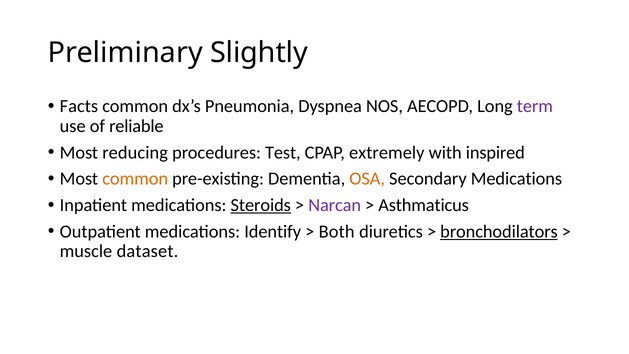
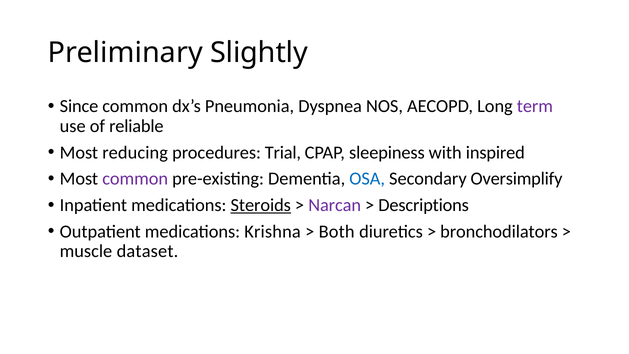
Facts: Facts -> Since
Test: Test -> Trial
extremely: extremely -> sleepiness
common at (135, 179) colour: orange -> purple
OSA colour: orange -> blue
Secondary Medications: Medications -> Oversimplify
Asthmaticus: Asthmaticus -> Descriptions
Identify: Identify -> Krishna
bronchodilators underline: present -> none
